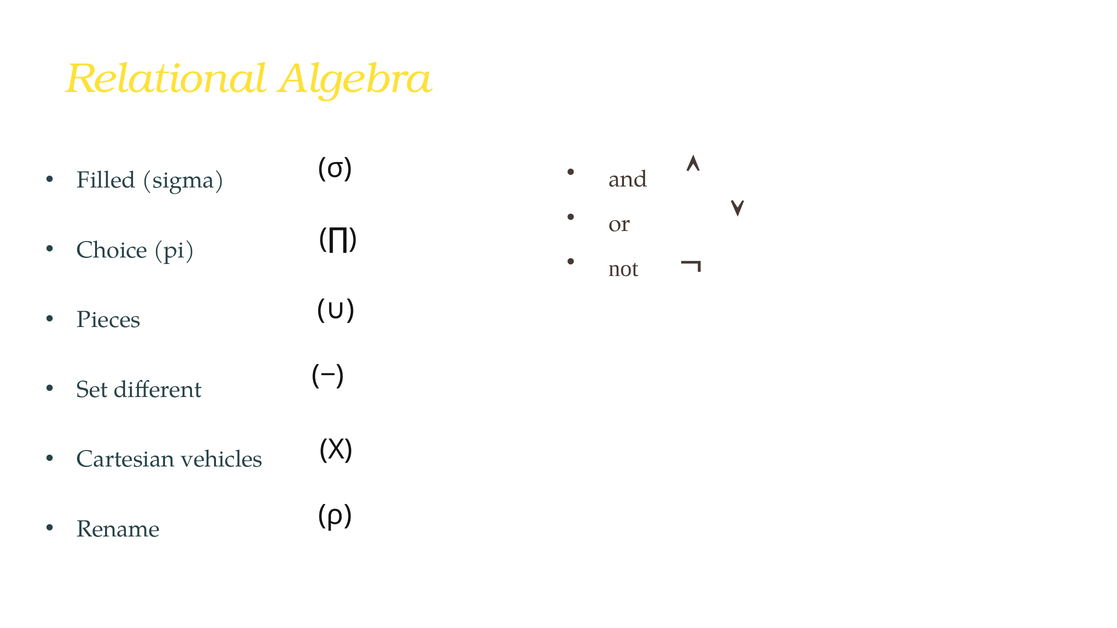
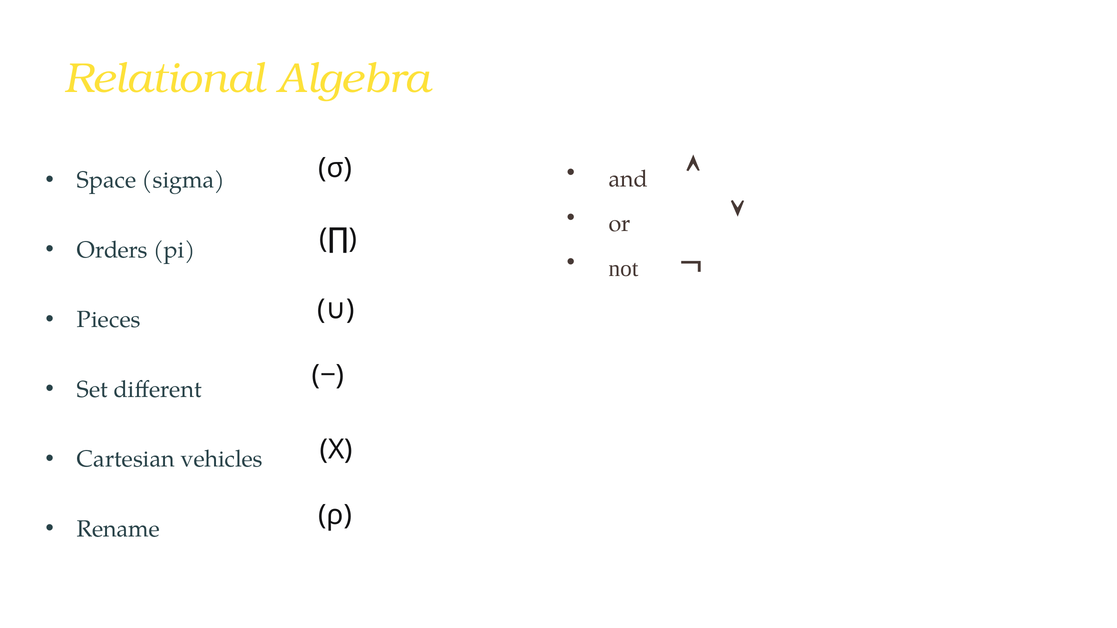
Filled: Filled -> Space
Choice: Choice -> Orders
